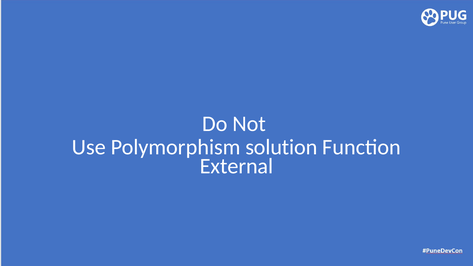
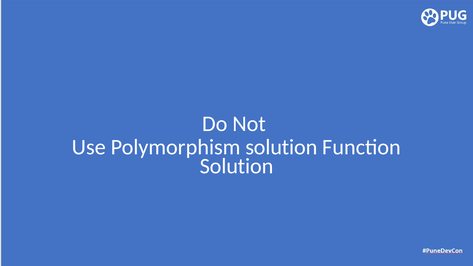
External at (237, 166): External -> Solution
